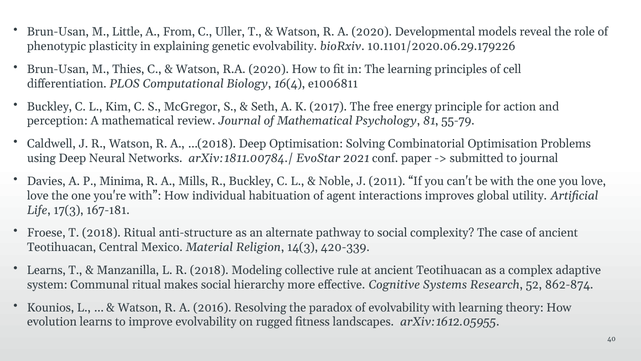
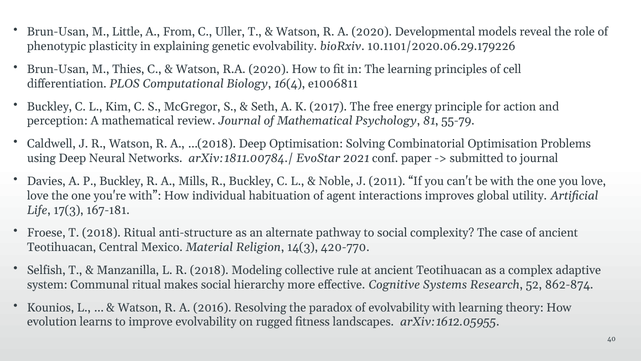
P Minima: Minima -> Buckley
420-339: 420-339 -> 420-770
Learns at (46, 270): Learns -> Selfish
